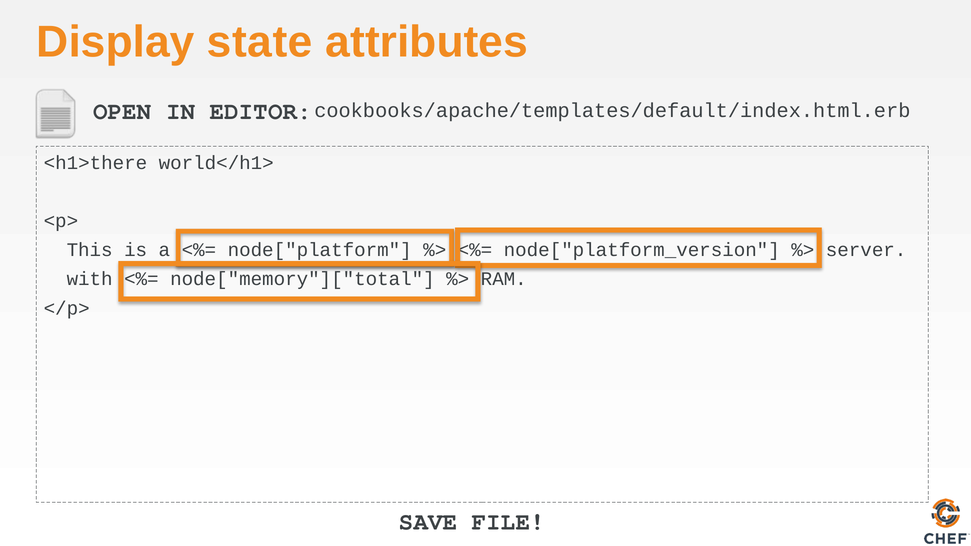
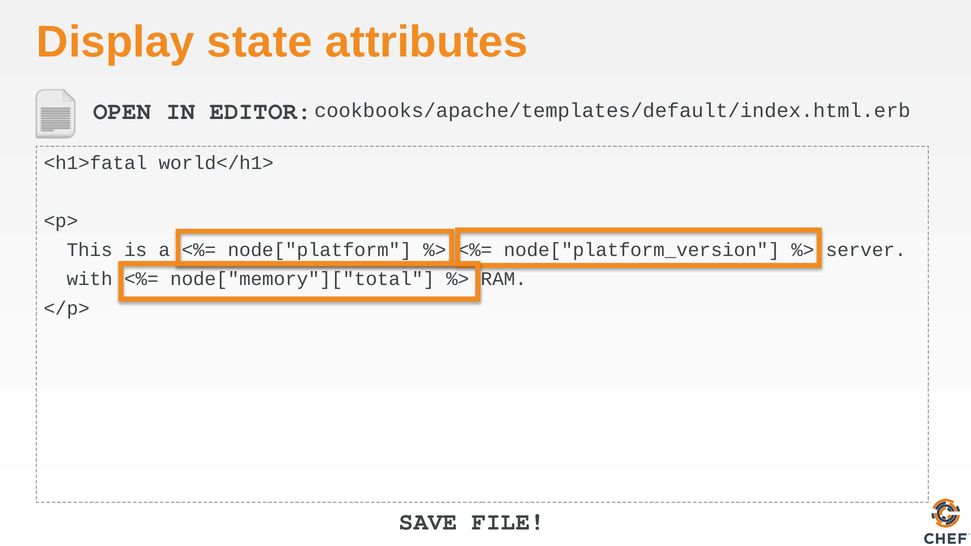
<h1>there: <h1>there -> <h1>fatal
